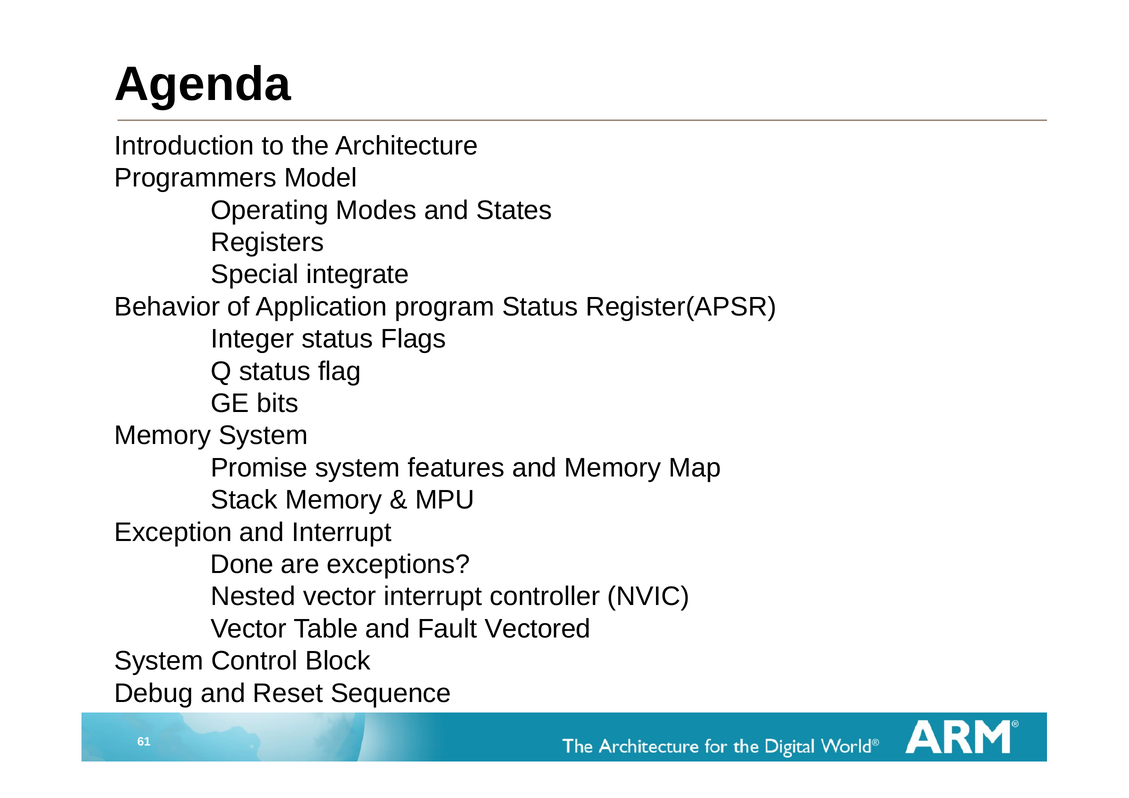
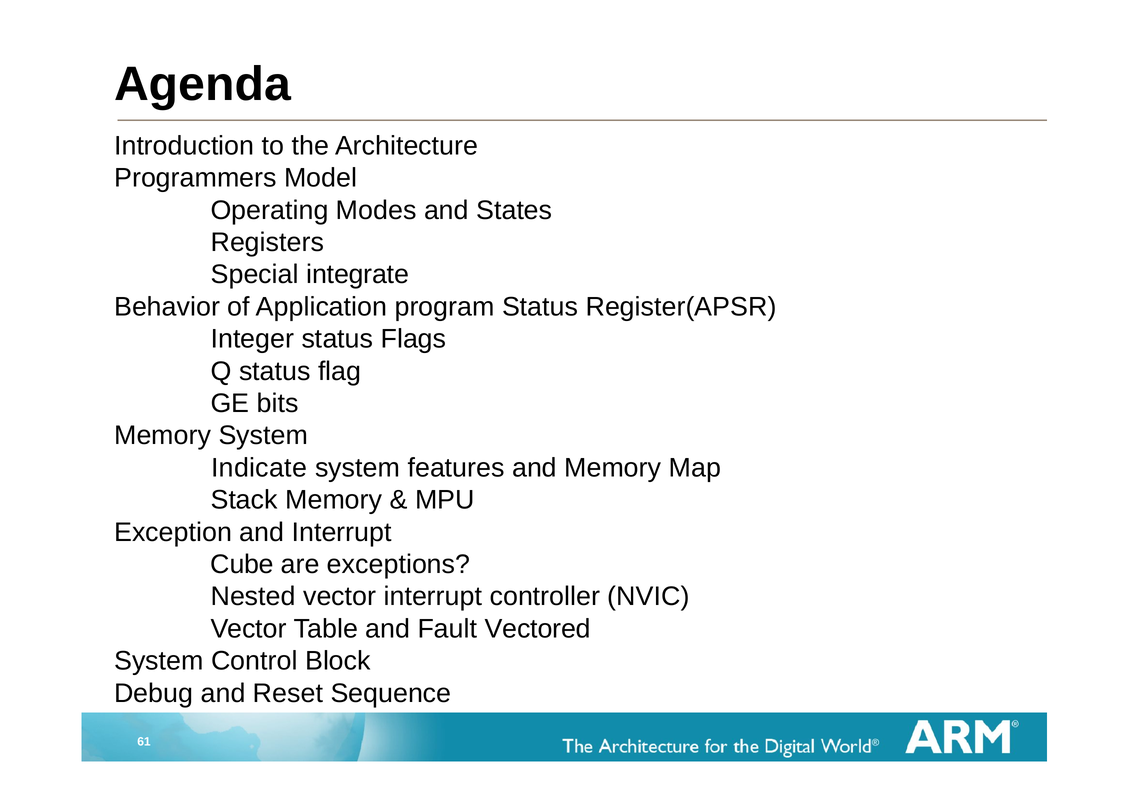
Promise: Promise -> Indicate
Done: Done -> Cube
